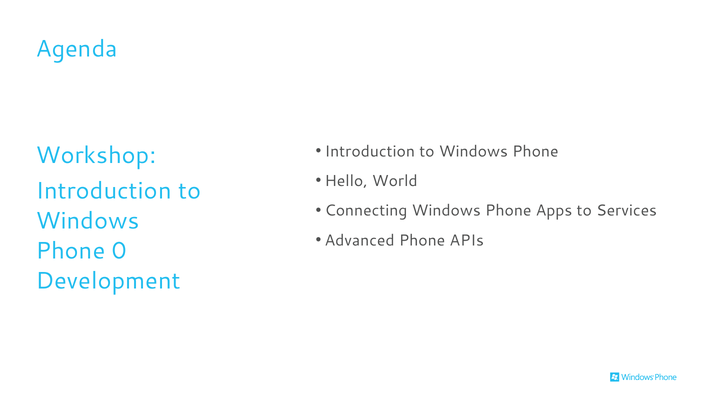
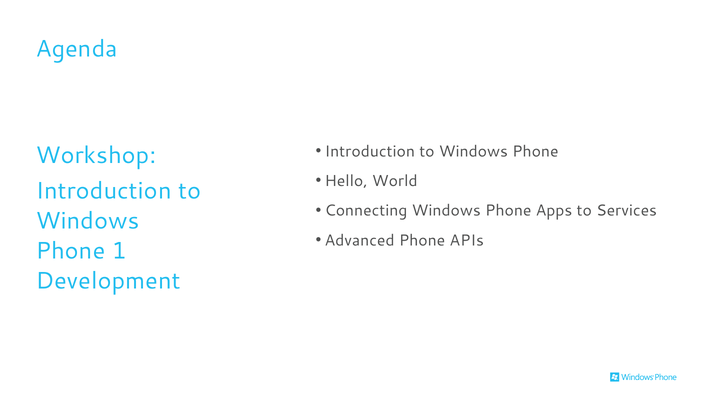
0: 0 -> 1
